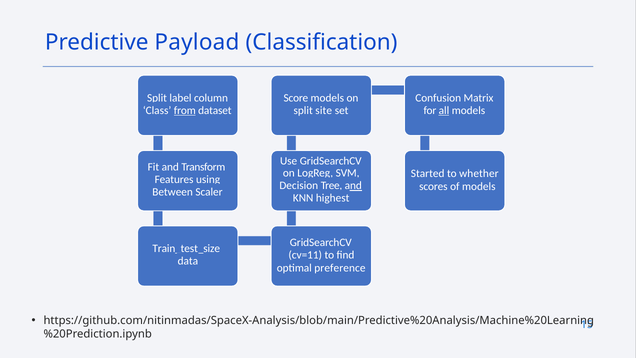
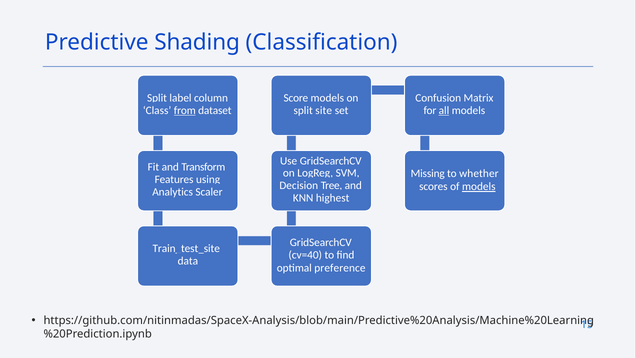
Payload: Payload -> Shading
Started: Started -> Missing
and at (353, 186) underline: present -> none
models at (479, 187) underline: none -> present
Between: Between -> Analytics
Train_test_size: Train_test_size -> Train_test_site
cv=11: cv=11 -> cv=40
